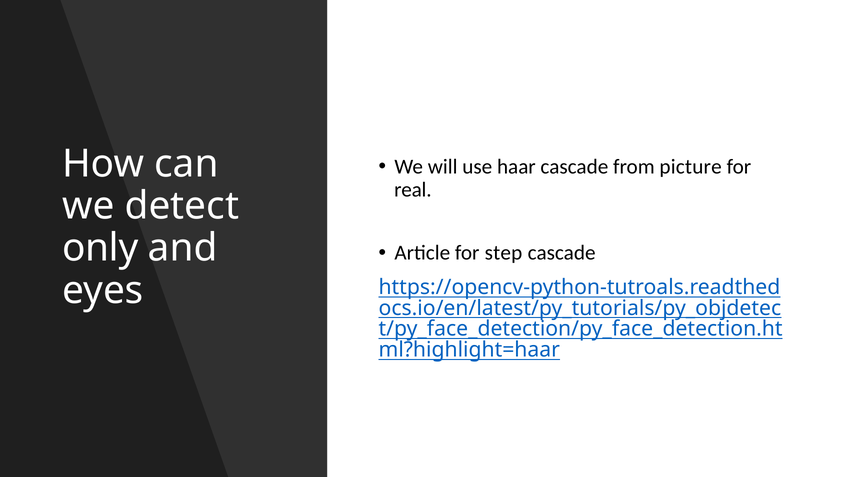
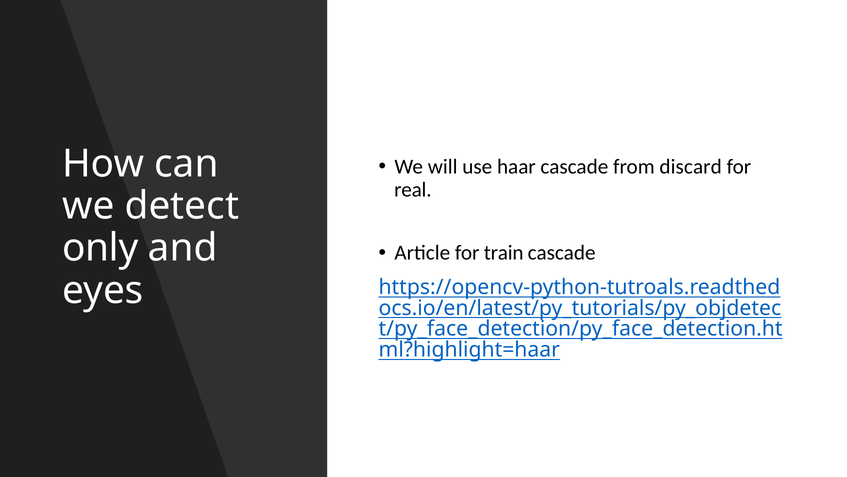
picture: picture -> discard
step: step -> train
